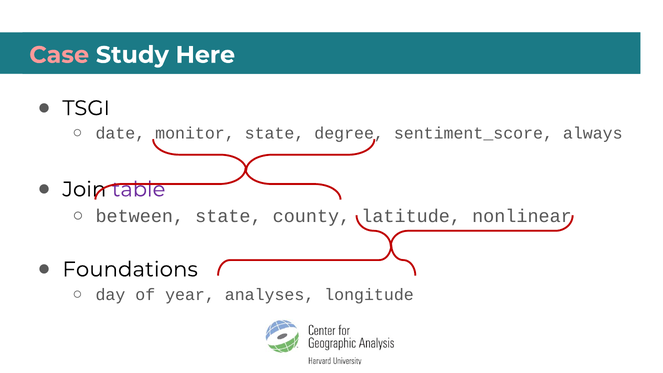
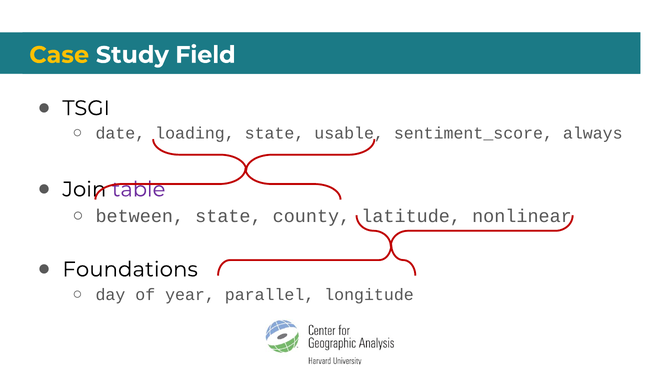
Case colour: pink -> yellow
Here: Here -> Field
monitor: monitor -> loading
degree: degree -> usable
analyses: analyses -> parallel
